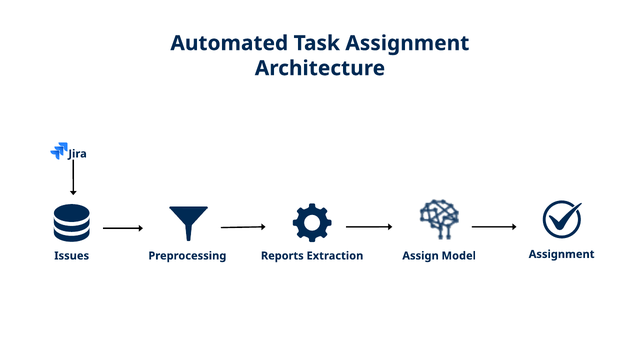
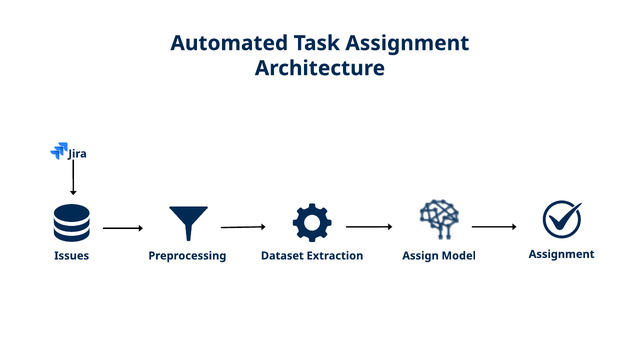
Reports: Reports -> Dataset
